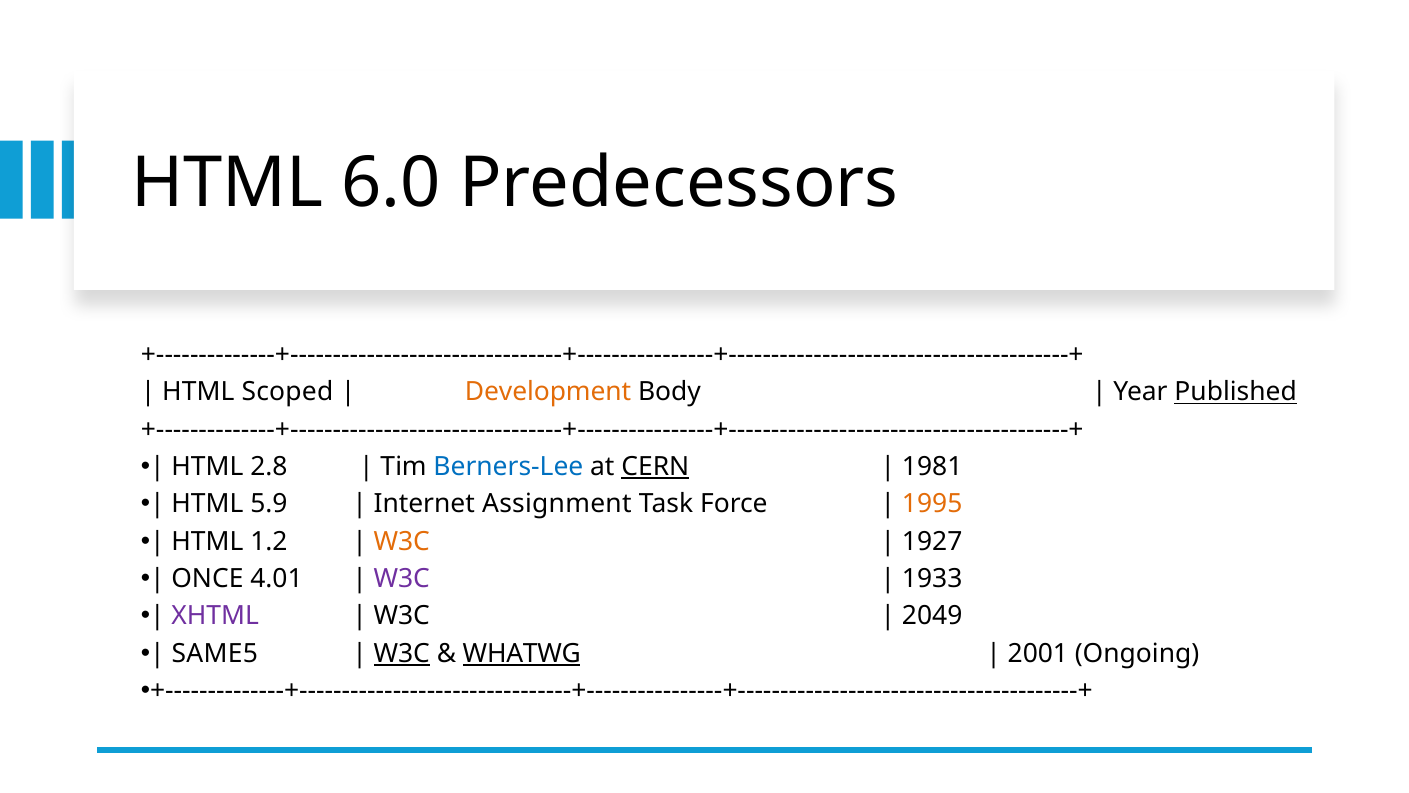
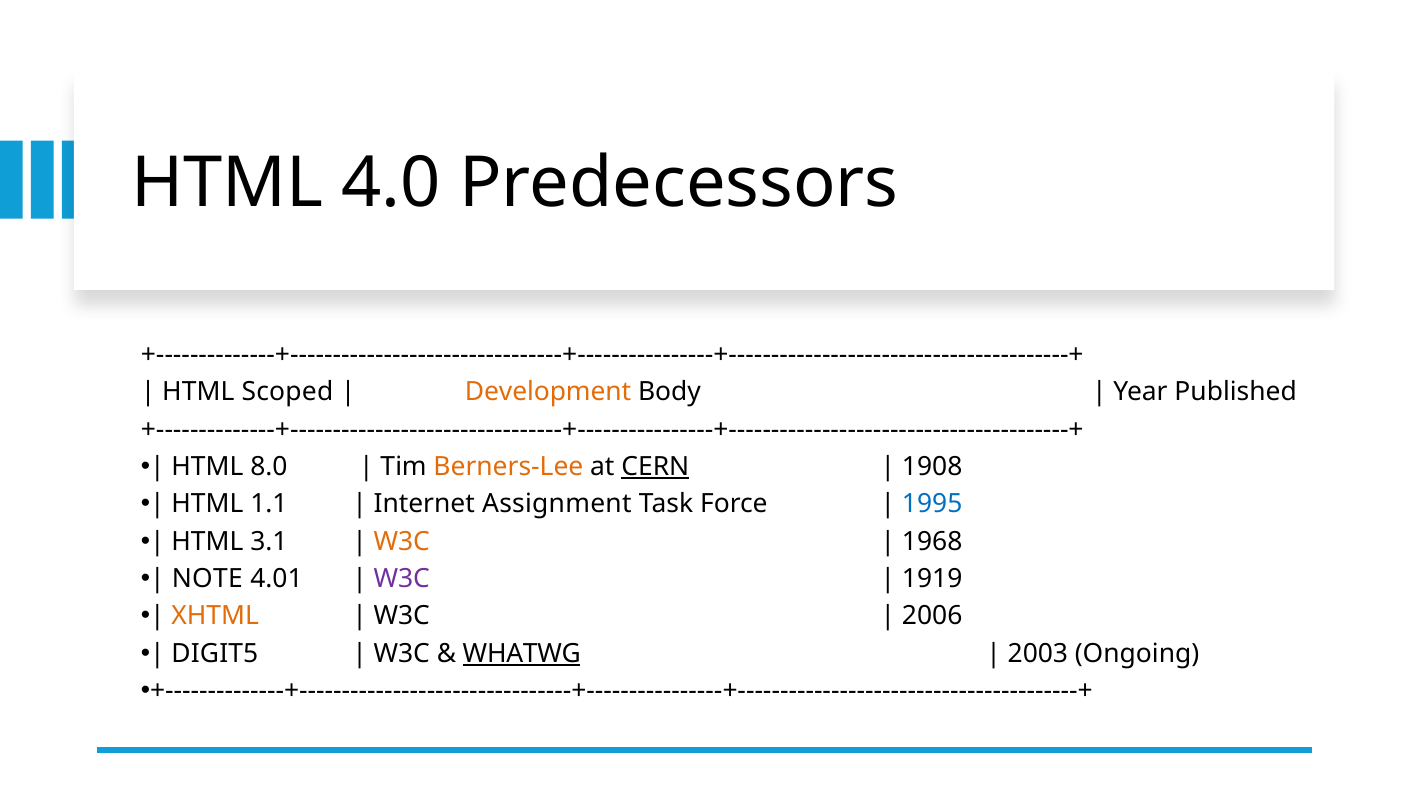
6.0: 6.0 -> 4.0
Published underline: present -> none
2.8: 2.8 -> 8.0
Berners-Lee colour: blue -> orange
1981: 1981 -> 1908
5.9: 5.9 -> 1.1
1995 colour: orange -> blue
1.2: 1.2 -> 3.1
1927: 1927 -> 1968
ONCE: ONCE -> NOTE
1933: 1933 -> 1919
XHTML colour: purple -> orange
2049: 2049 -> 2006
SAME5: SAME5 -> DIGIT5
W3C at (402, 653) underline: present -> none
2001: 2001 -> 2003
